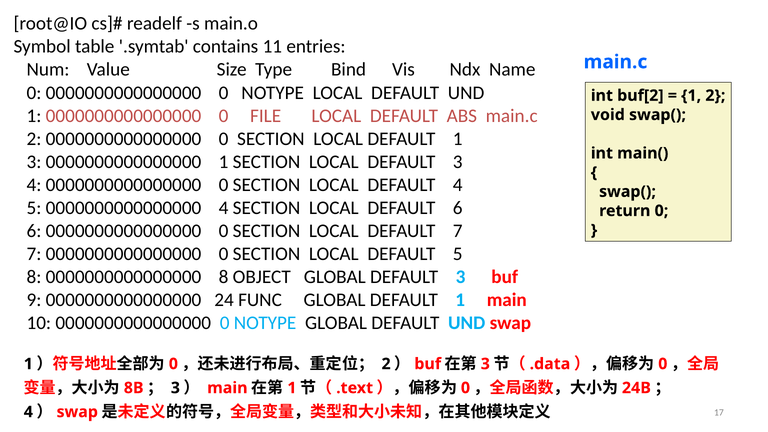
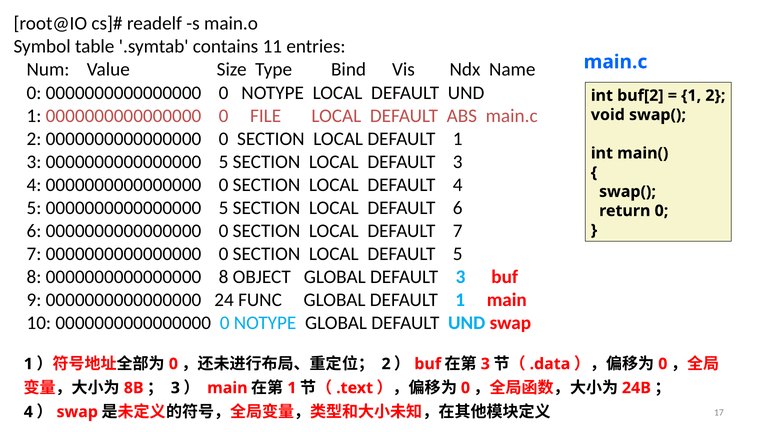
3 0000000000000000 1: 1 -> 5
5 0000000000000000 4: 4 -> 5
